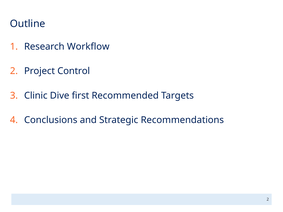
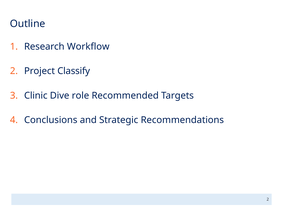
Control: Control -> Classify
first: first -> role
